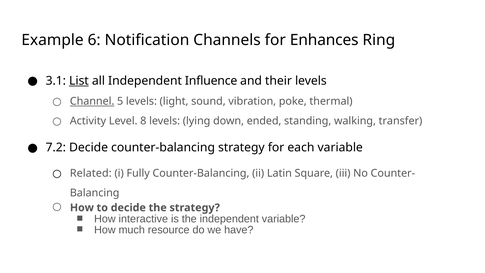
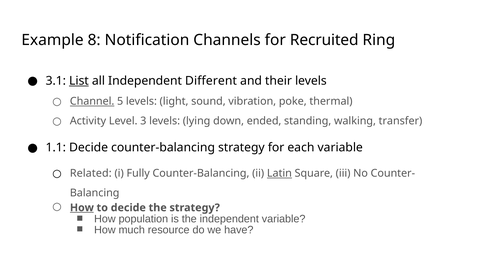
6: 6 -> 8
Enhances: Enhances -> Recruited
Influence: Influence -> Different
8: 8 -> 3
7.2: 7.2 -> 1.1
Latin underline: none -> present
How at (82, 208) underline: none -> present
interactive: interactive -> population
